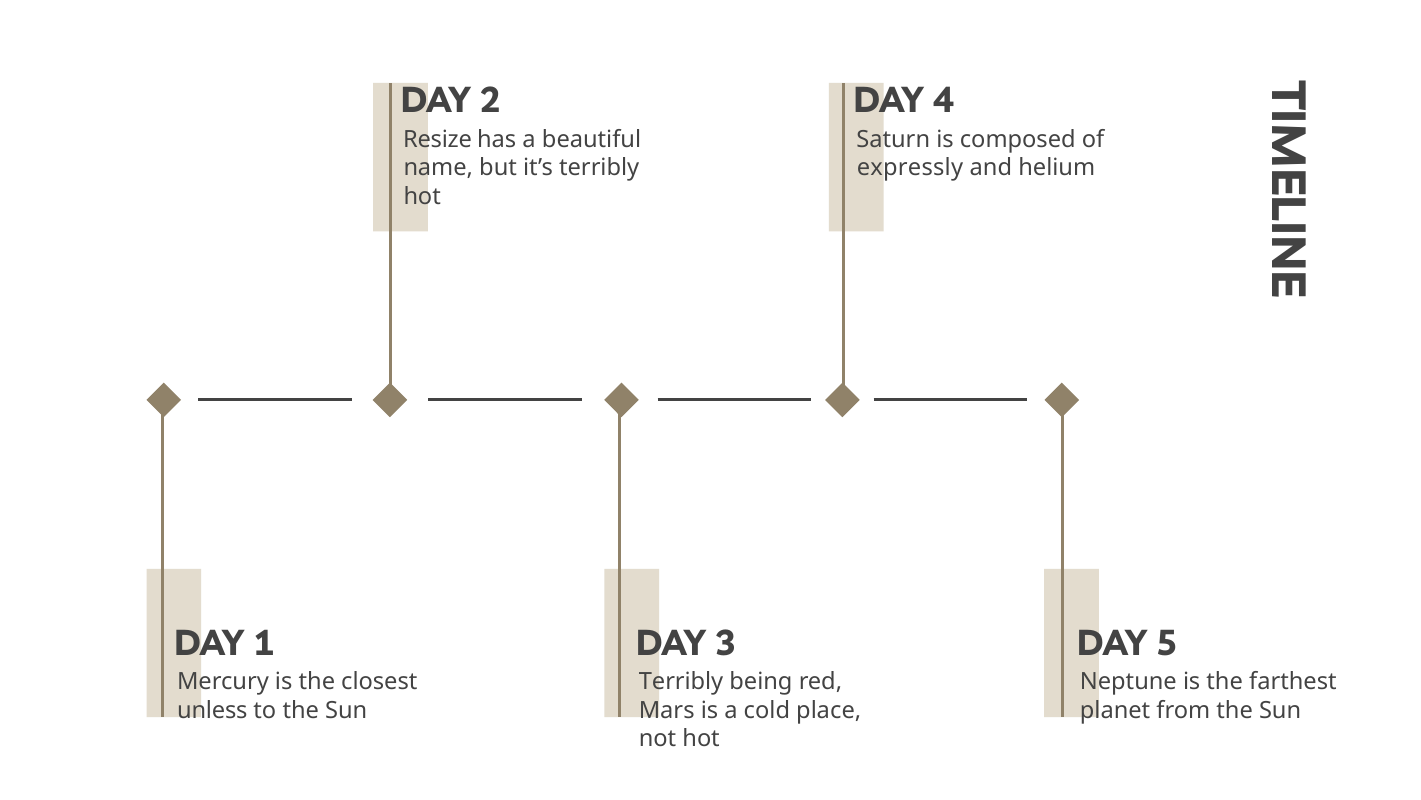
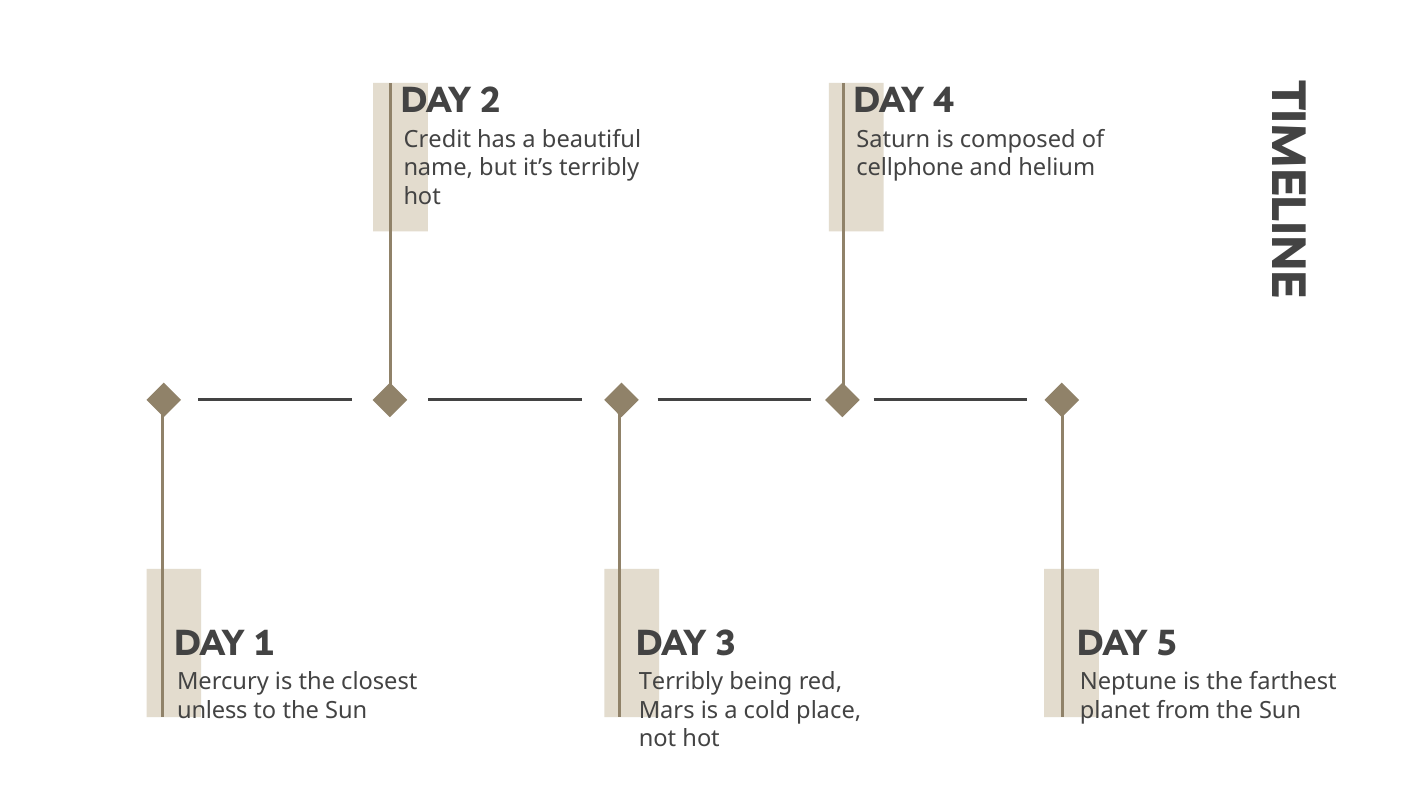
Resize: Resize -> Credit
expressly: expressly -> cellphone
